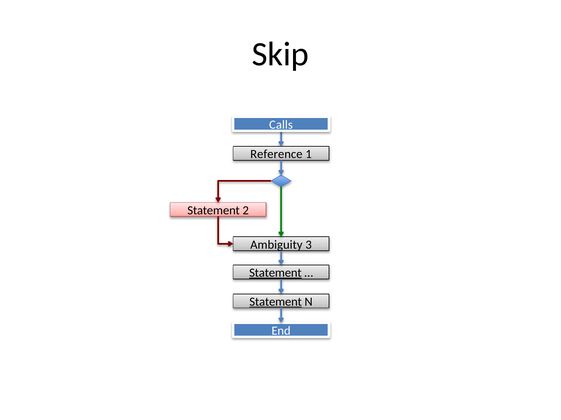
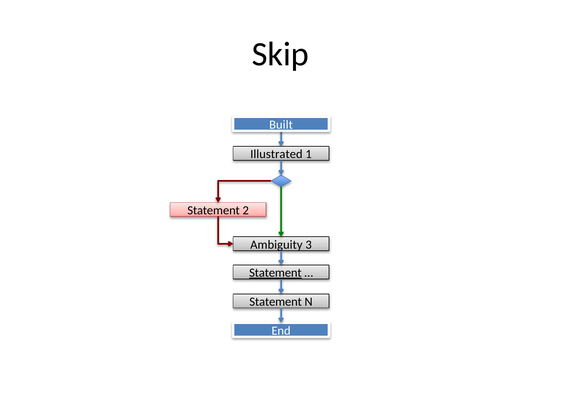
Calls: Calls -> Built
Reference: Reference -> Illustrated
Statement at (276, 302) underline: present -> none
